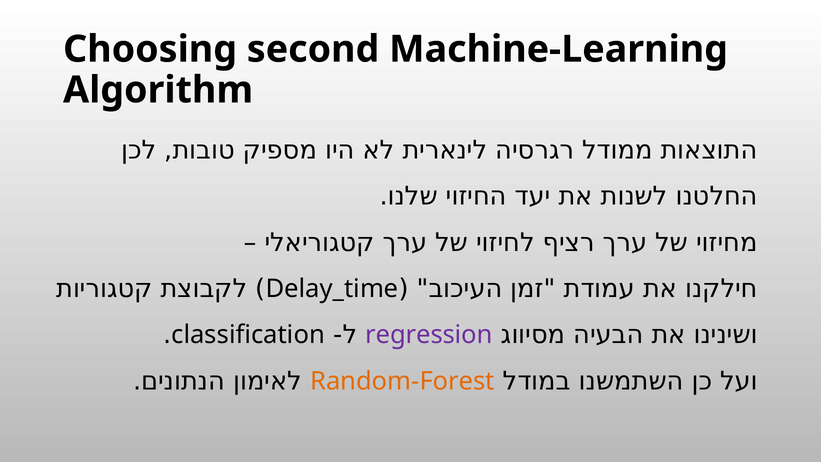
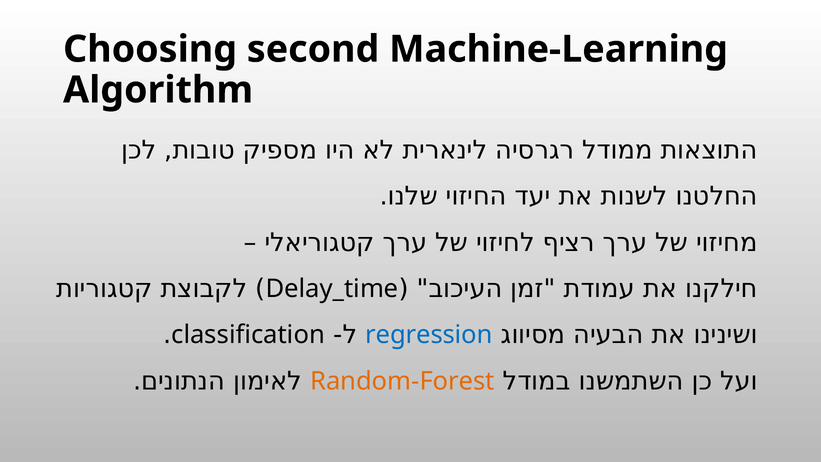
regression colour: purple -> blue
